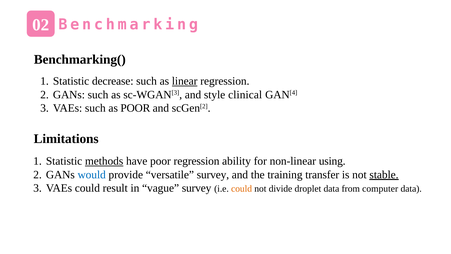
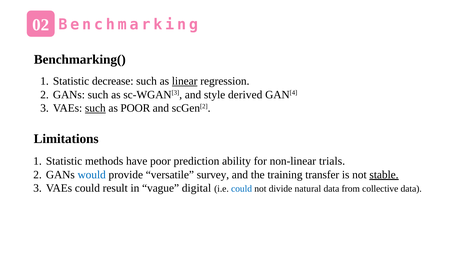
clinical: clinical -> derived
such at (95, 108) underline: none -> present
methods underline: present -> none
poor regression: regression -> prediction
using: using -> trials
vague survey: survey -> digital
could at (242, 189) colour: orange -> blue
droplet: droplet -> natural
computer: computer -> collective
